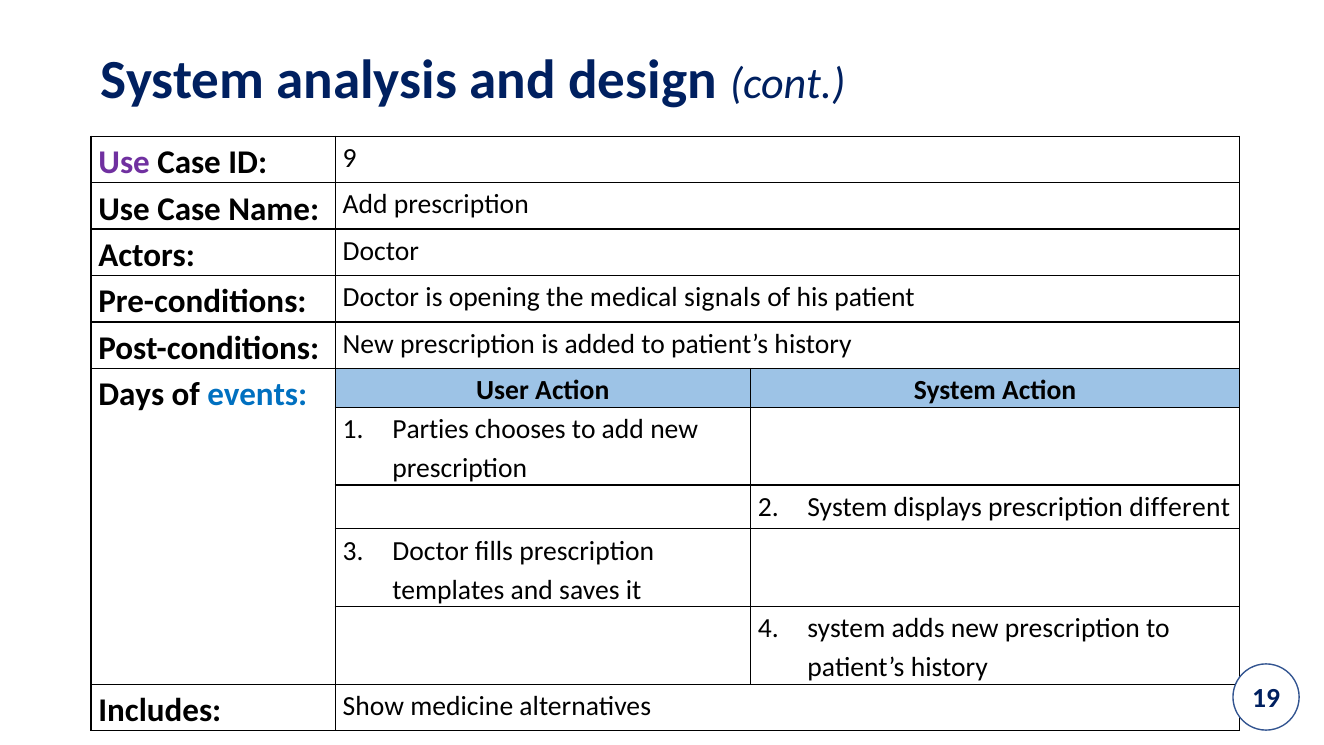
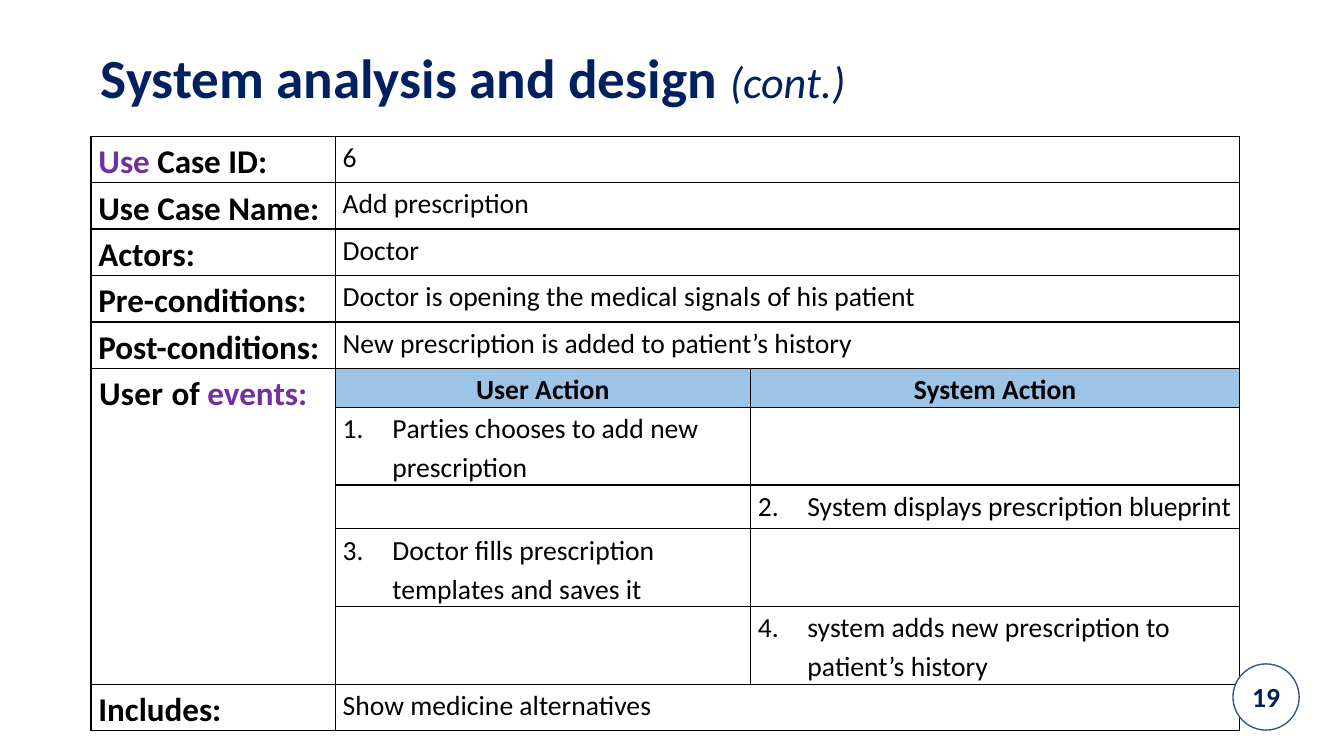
9: 9 -> 6
Days at (131, 395): Days -> User
events colour: blue -> purple
different: different -> blueprint
